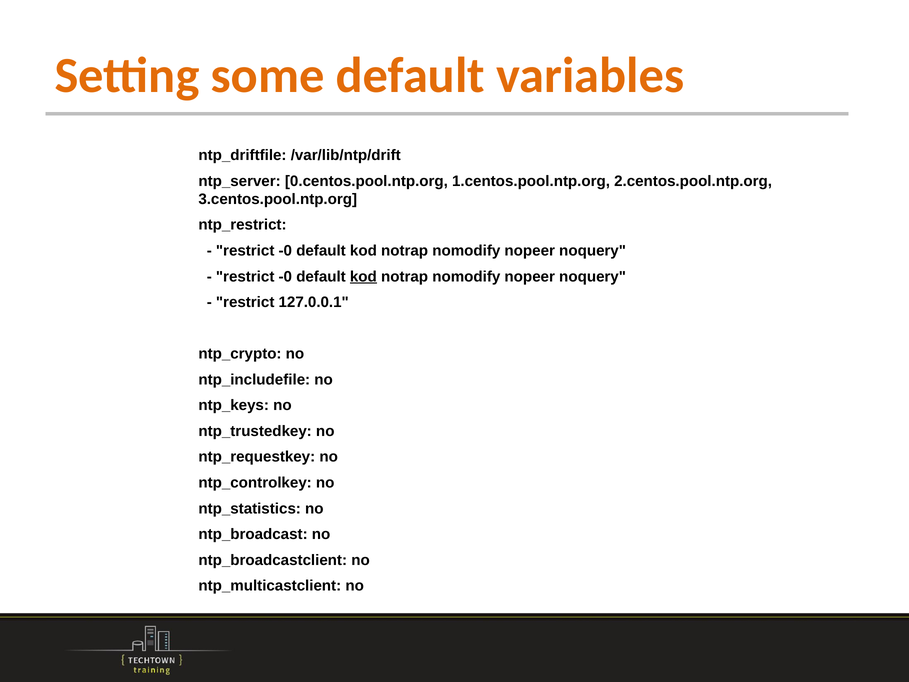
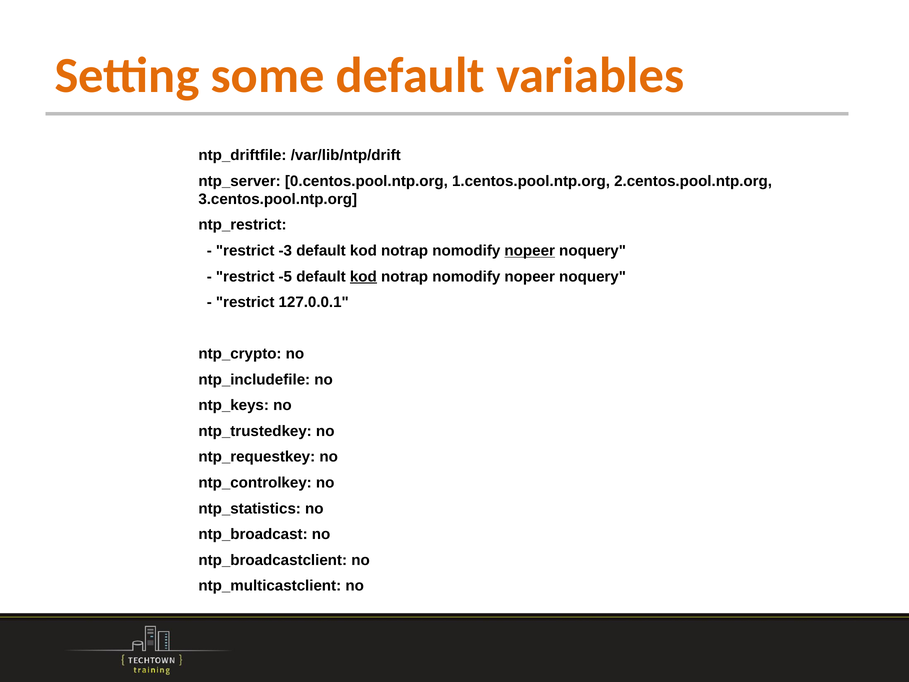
-0 at (285, 251): -0 -> -3
nopeer at (530, 251) underline: none -> present
-0 at (285, 276): -0 -> -5
